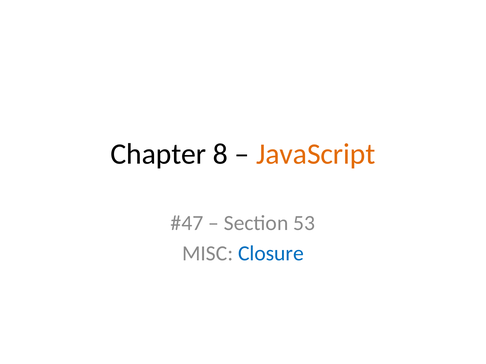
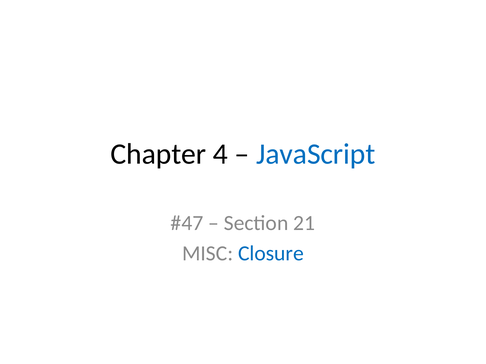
8: 8 -> 4
JavaScript colour: orange -> blue
53: 53 -> 21
